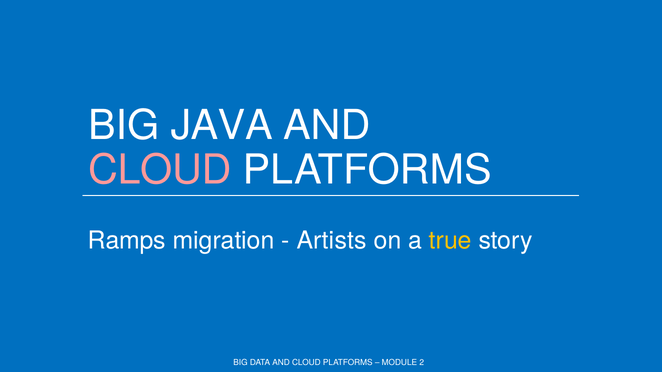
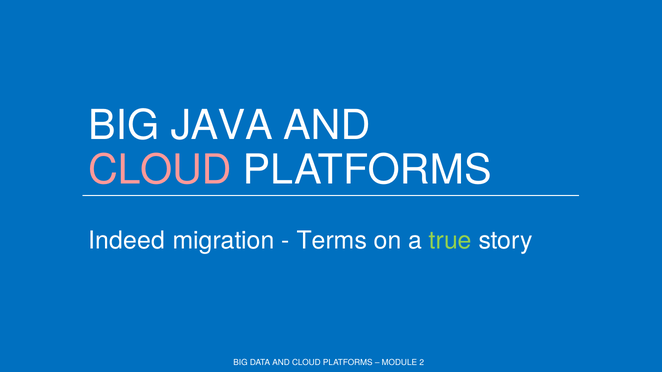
Ramps: Ramps -> Indeed
Artists: Artists -> Terms
true colour: yellow -> light green
